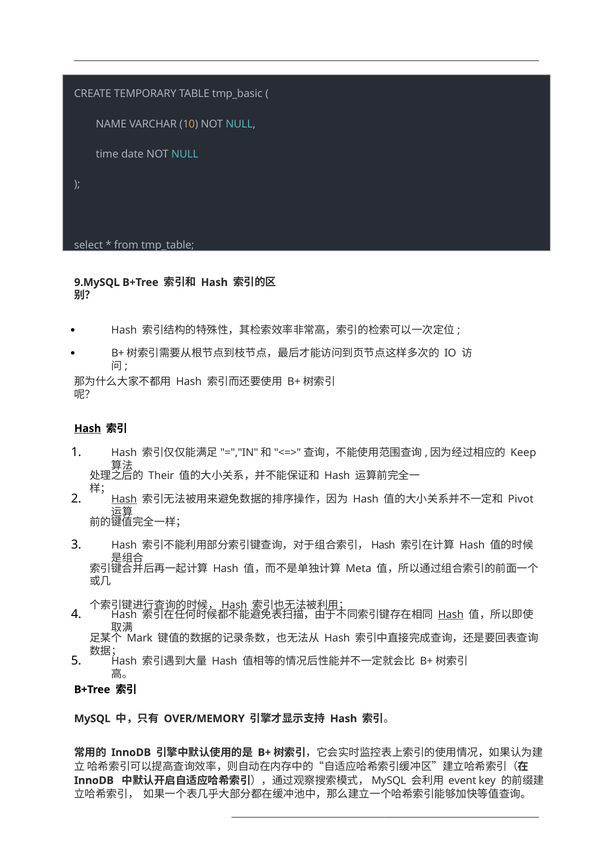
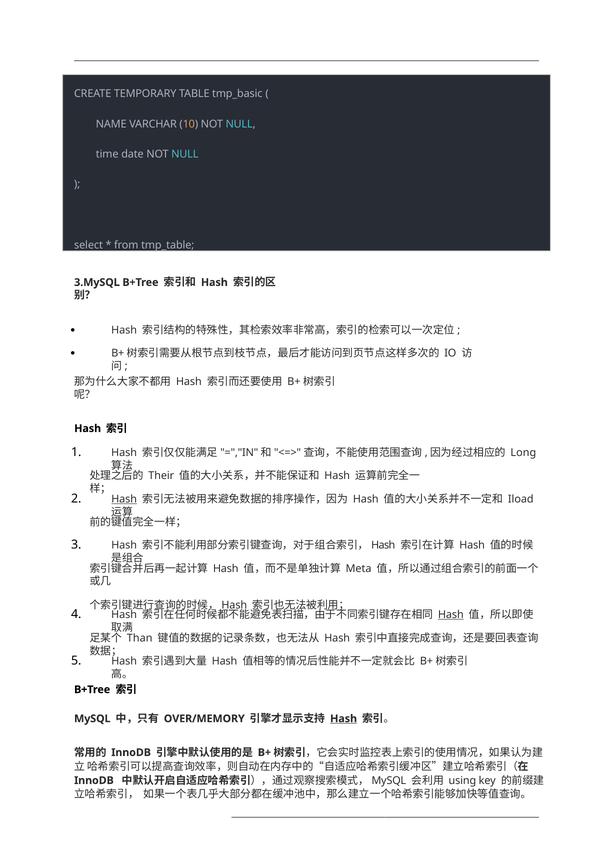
9.MySQL: 9.MySQL -> 3.MySQL
Hash at (88, 429) underline: present -> none
Keep: Keep -> Long
Pivot: Pivot -> Iload
Mark: Mark -> Than
Hash at (344, 719) underline: none -> present
event: event -> using
